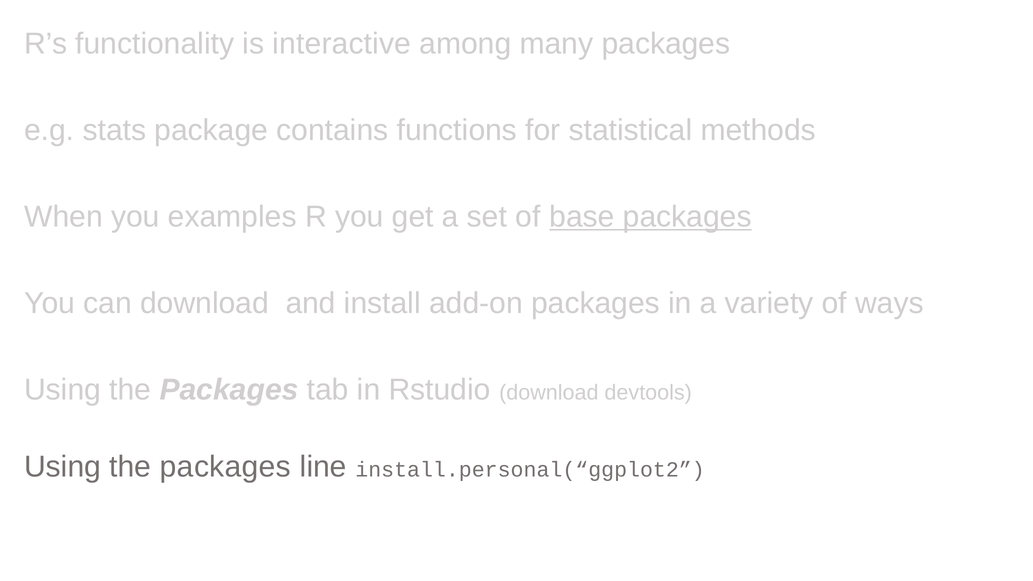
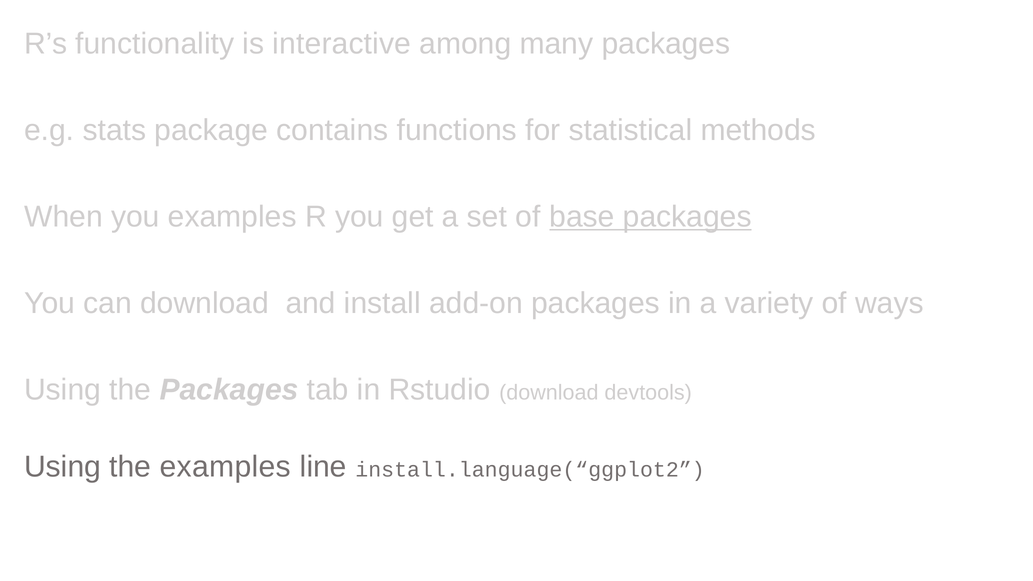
packages at (225, 467): packages -> examples
install.personal(“ggplot2: install.personal(“ggplot2 -> install.language(“ggplot2
